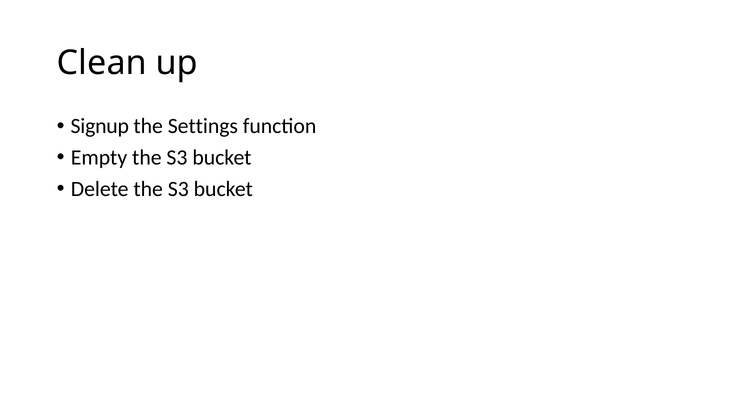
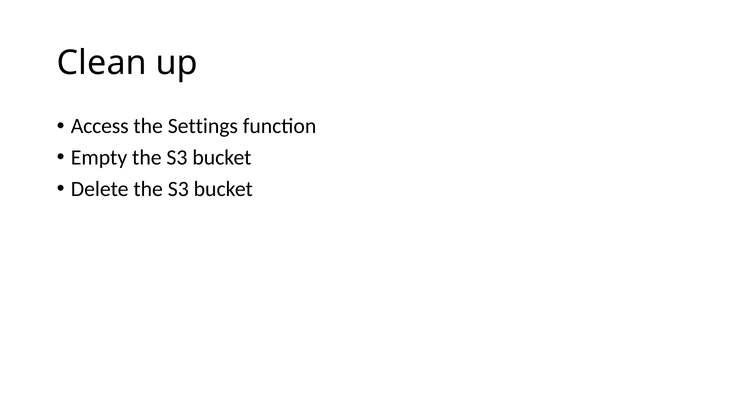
Signup: Signup -> Access
